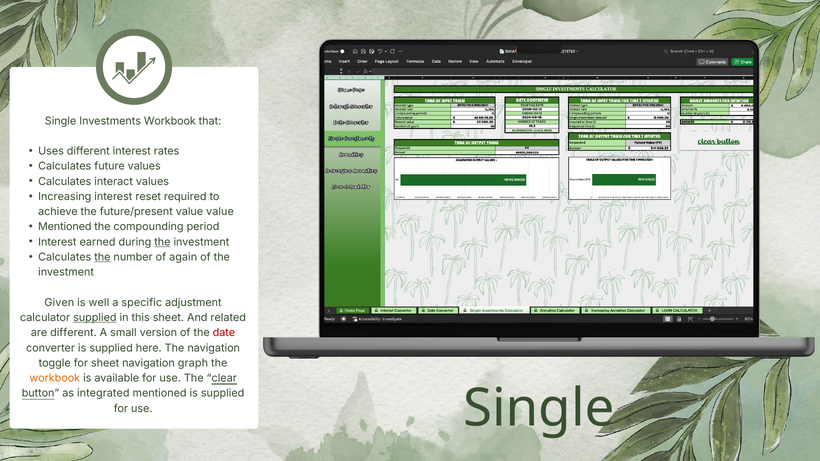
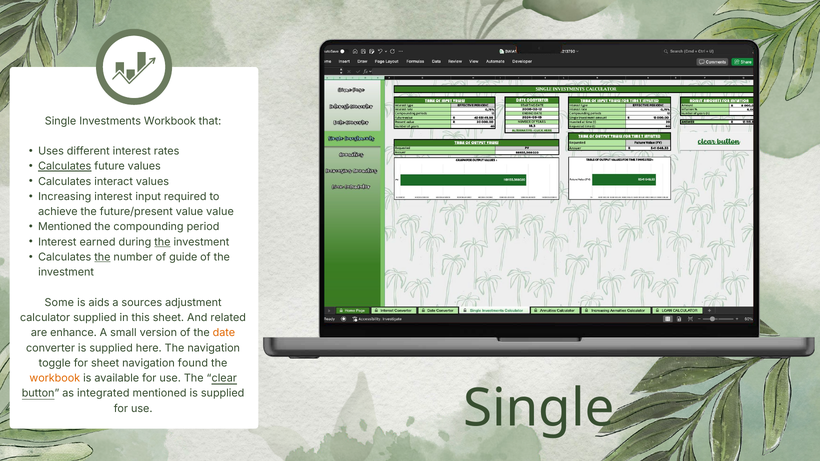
Calculates at (65, 166) underline: none -> present
reset: reset -> input
again: again -> guide
Given: Given -> Some
well: well -> aids
specific: specific -> sources
supplied at (95, 318) underline: present -> none
are different: different -> enhance
date colour: red -> orange
graph: graph -> found
